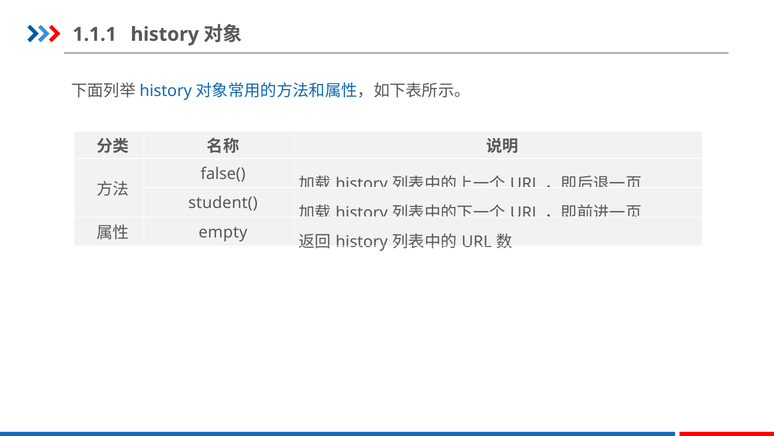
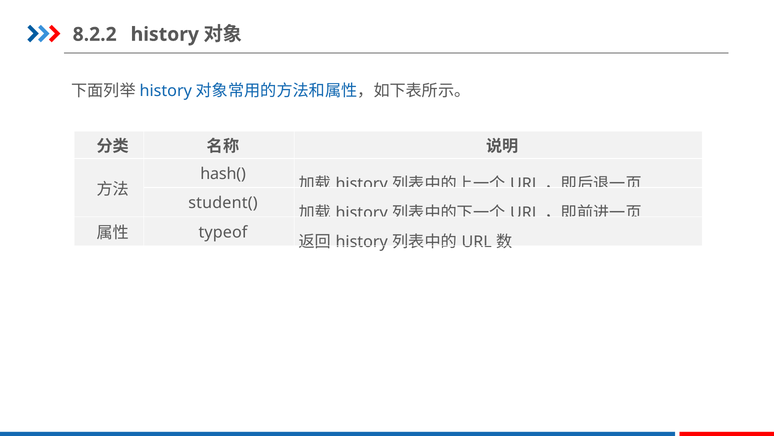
1.1.1: 1.1.1 -> 8.2.2
false(: false( -> hash(
empty: empty -> typeof
